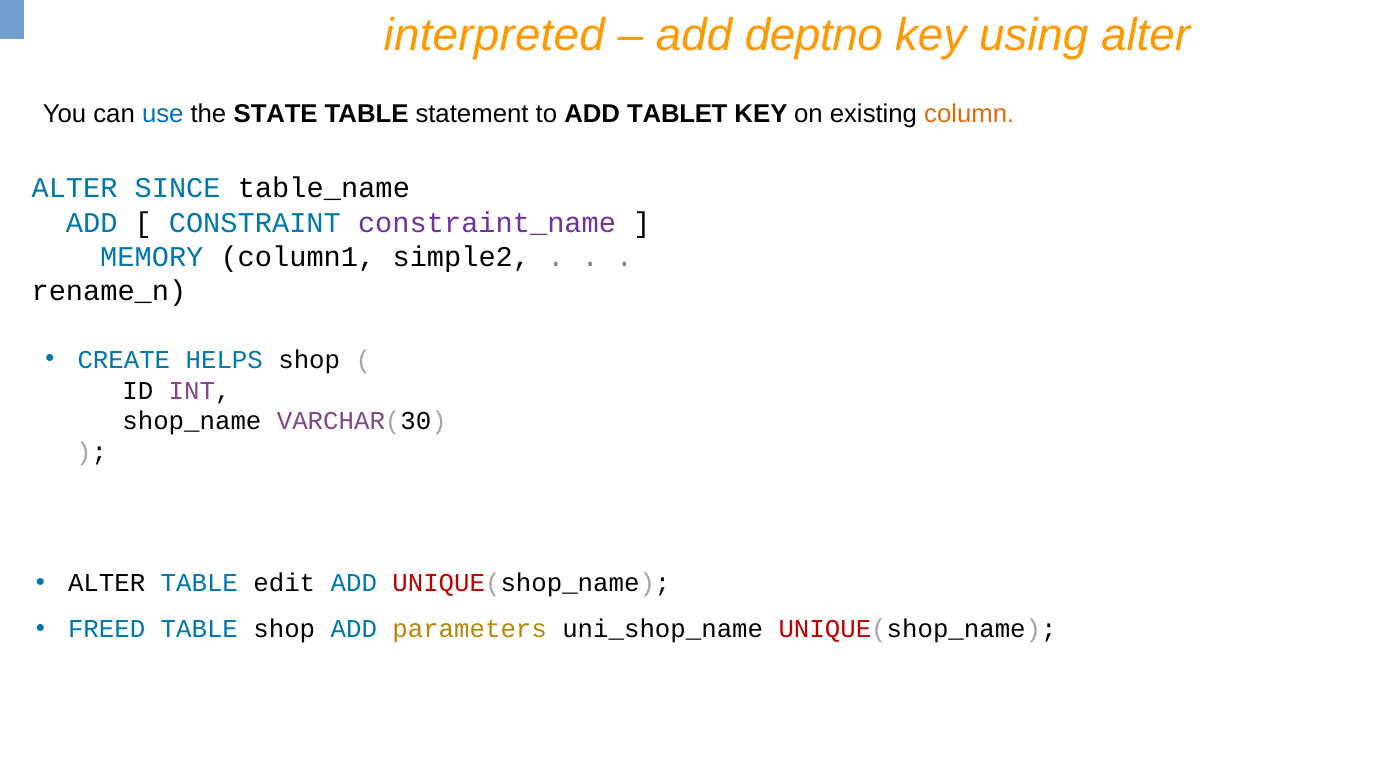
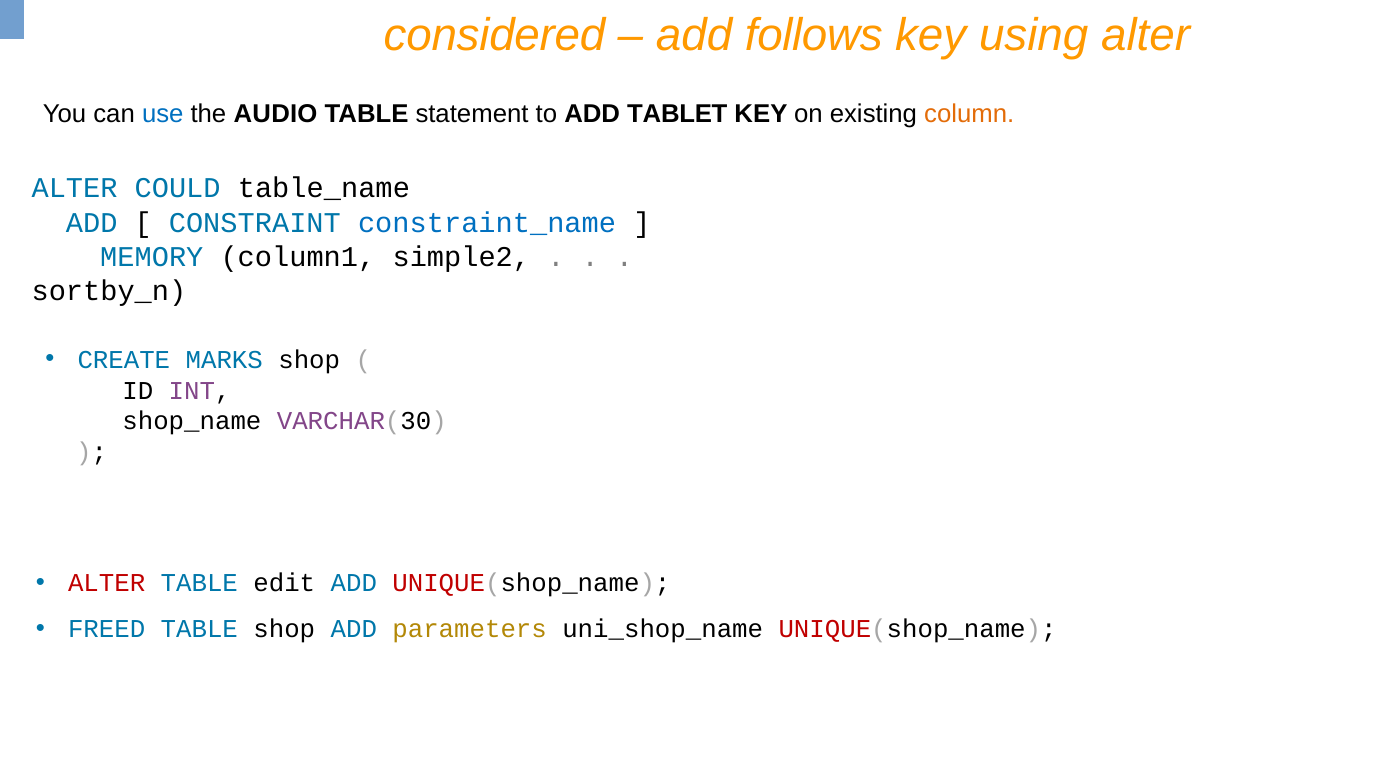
interpreted: interpreted -> considered
deptno: deptno -> follows
STATE: STATE -> AUDIO
SINCE: SINCE -> COULD
constraint_name colour: purple -> blue
rename_n: rename_n -> sortby_n
HELPS: HELPS -> MARKS
ALTER at (107, 583) colour: black -> red
